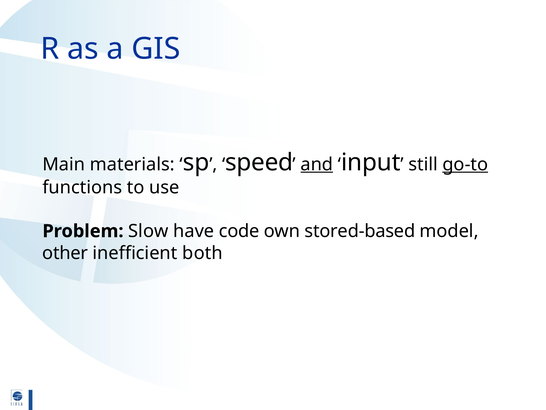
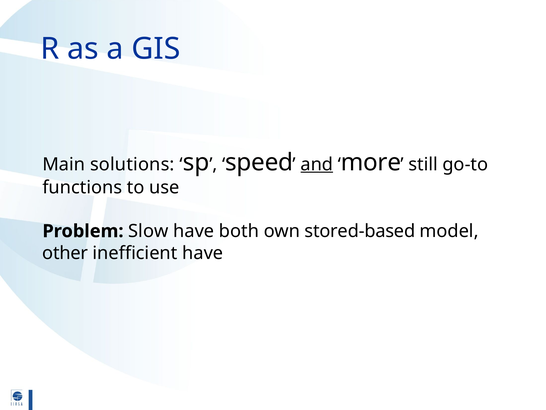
materials: materials -> solutions
input: input -> more
go-to underline: present -> none
code: code -> both
inefficient both: both -> have
